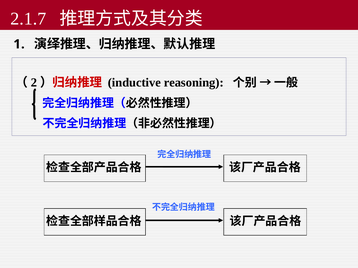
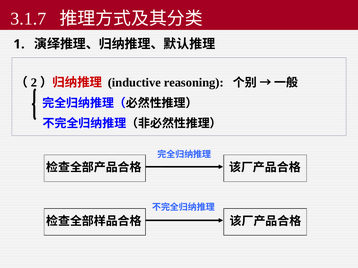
2.1.7: 2.1.7 -> 3.1.7
